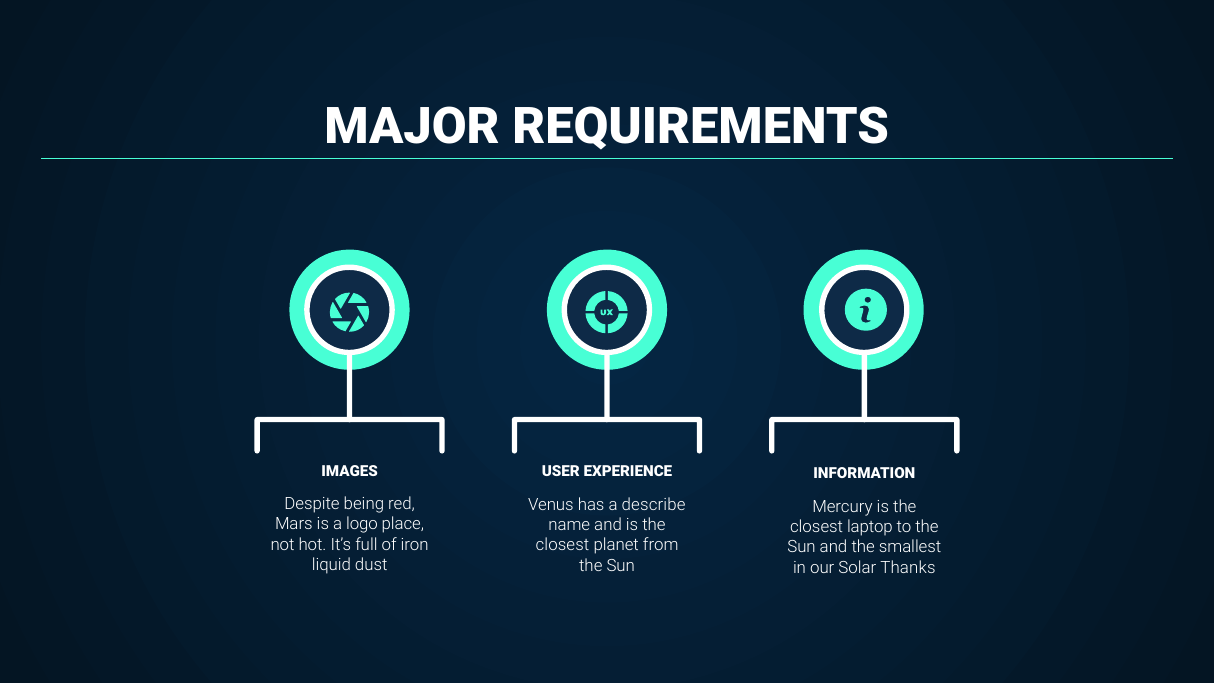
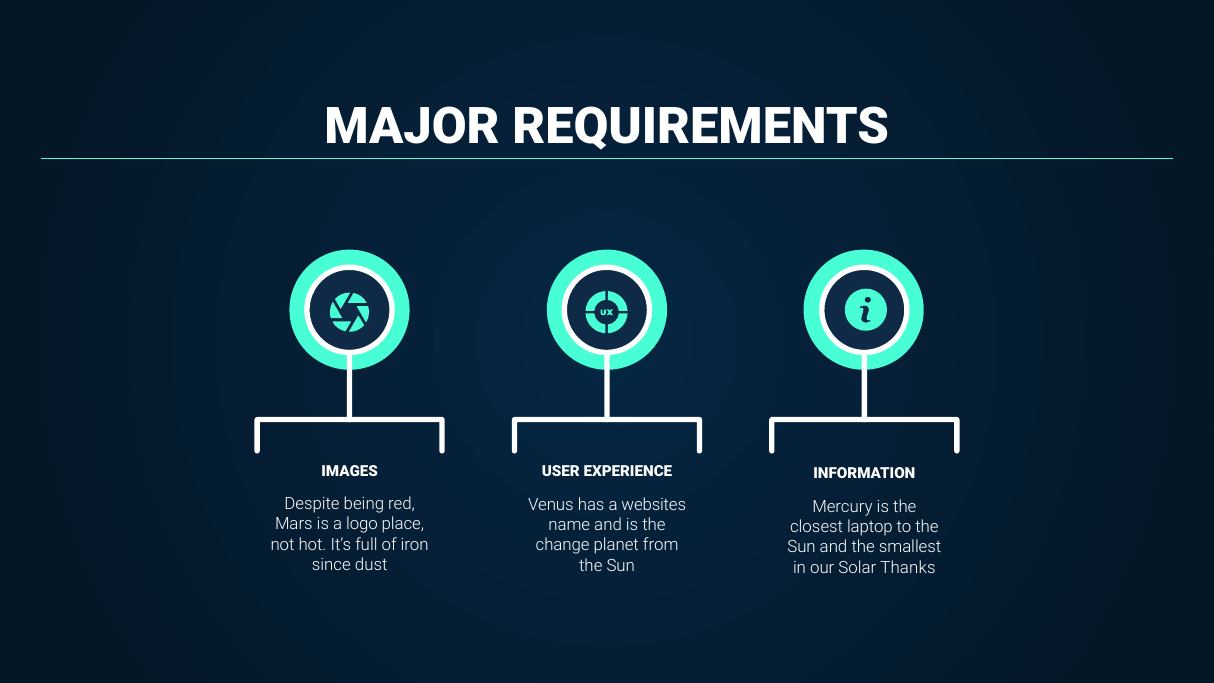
describe: describe -> websites
closest at (562, 545): closest -> change
liquid: liquid -> since
